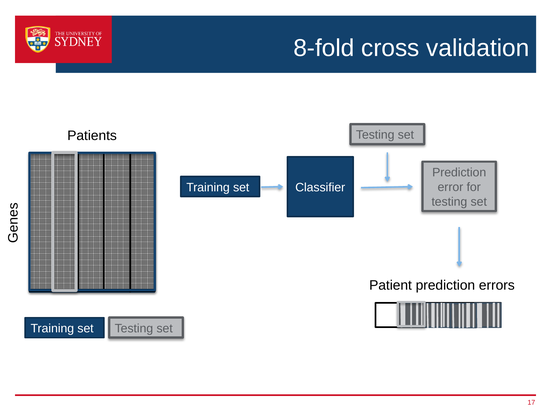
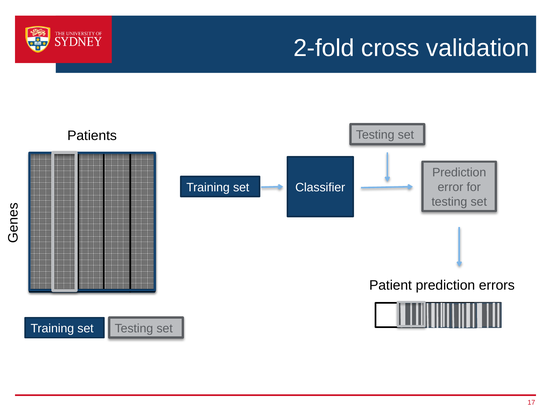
8-fold: 8-fold -> 2-fold
